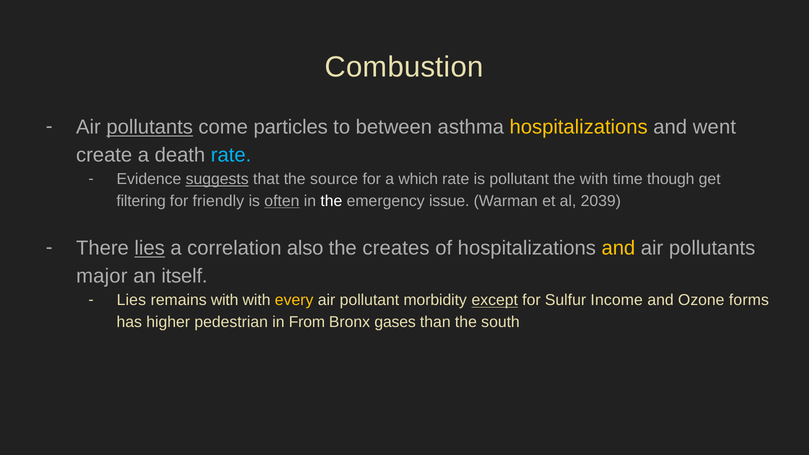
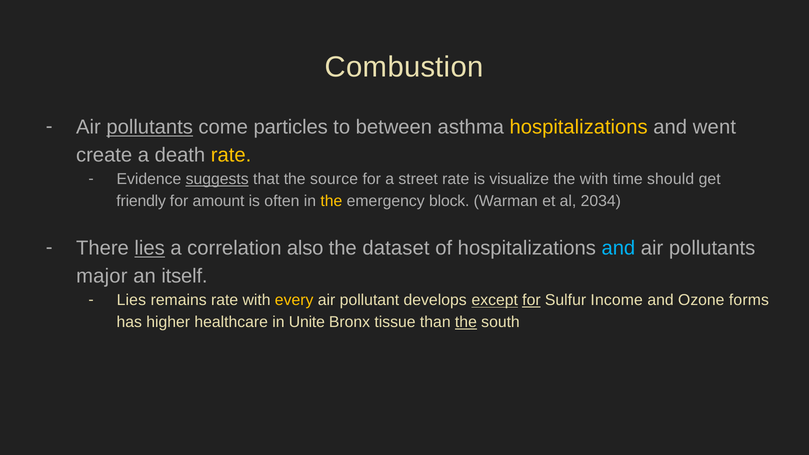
rate at (231, 155) colour: light blue -> yellow
which: which -> street
is pollutant: pollutant -> visualize
though: though -> should
filtering: filtering -> friendly
friendly: friendly -> amount
often underline: present -> none
the at (331, 201) colour: white -> yellow
issue: issue -> block
2039: 2039 -> 2034
creates: creates -> dataset
and at (618, 248) colour: yellow -> light blue
remains with: with -> rate
morbidity: morbidity -> develops
for at (531, 300) underline: none -> present
pedestrian: pedestrian -> healthcare
From: From -> Unite
gases: gases -> tissue
the at (466, 322) underline: none -> present
